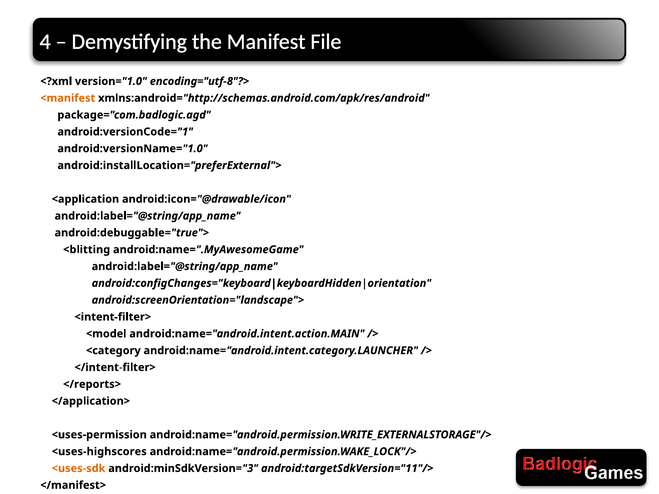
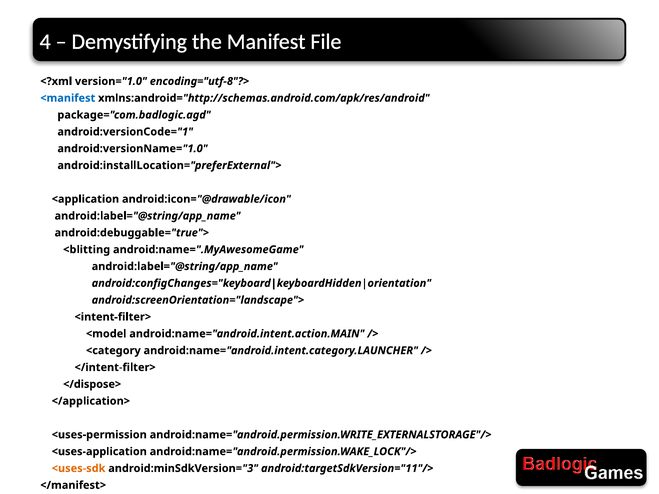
<manifest colour: orange -> blue
</reports>: </reports> -> </dispose>
<uses-highscores: <uses-highscores -> <uses-application
